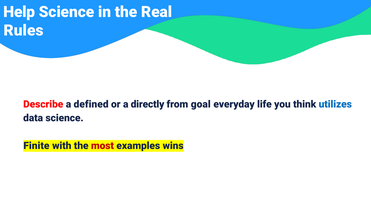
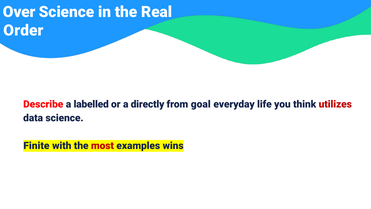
Help: Help -> Over
Rules: Rules -> Order
defined: defined -> labelled
utilizes colour: blue -> red
